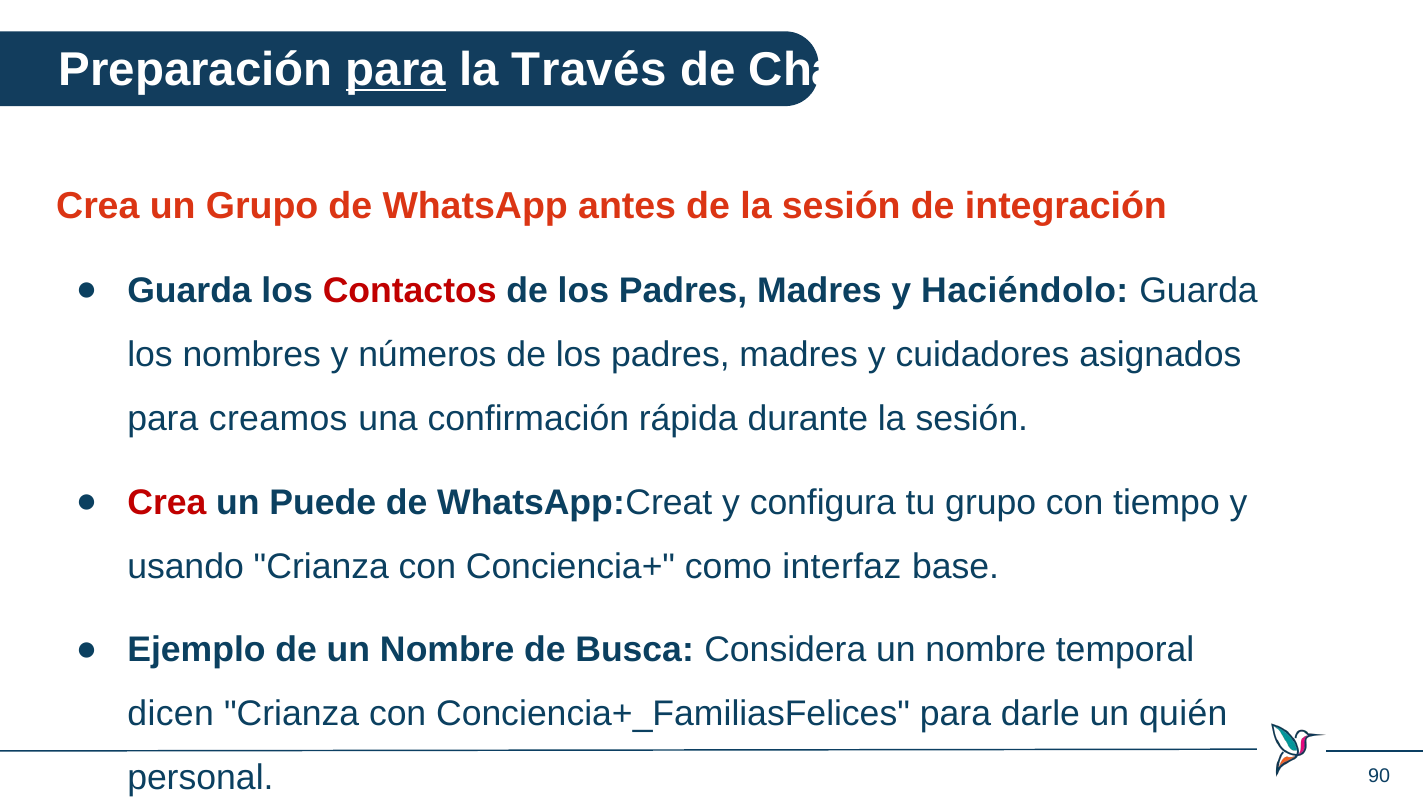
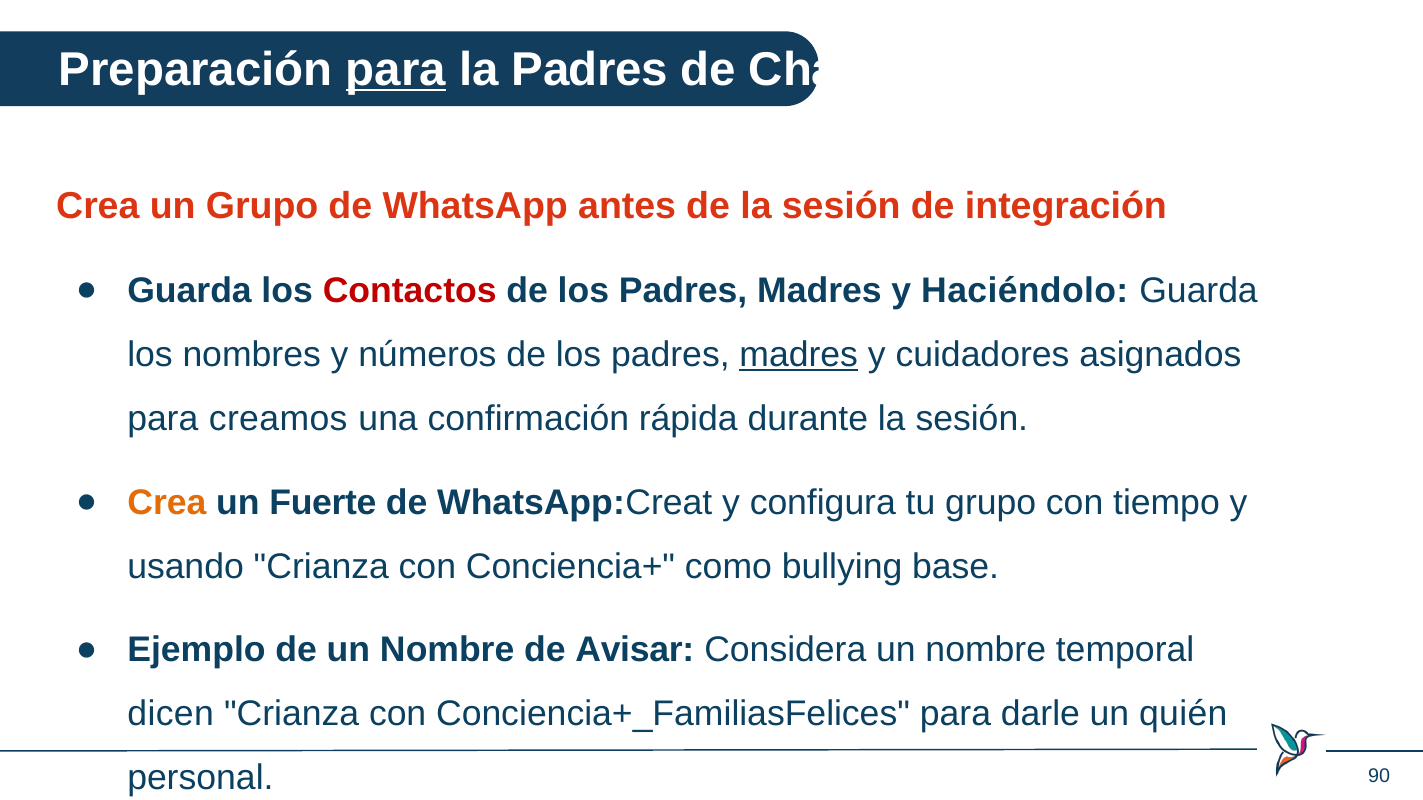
la Través: Través -> Padres
madres at (799, 355) underline: none -> present
Crea at (167, 503) colour: red -> orange
Puede: Puede -> Fuerte
interfaz: interfaz -> bullying
Busca: Busca -> Avisar
